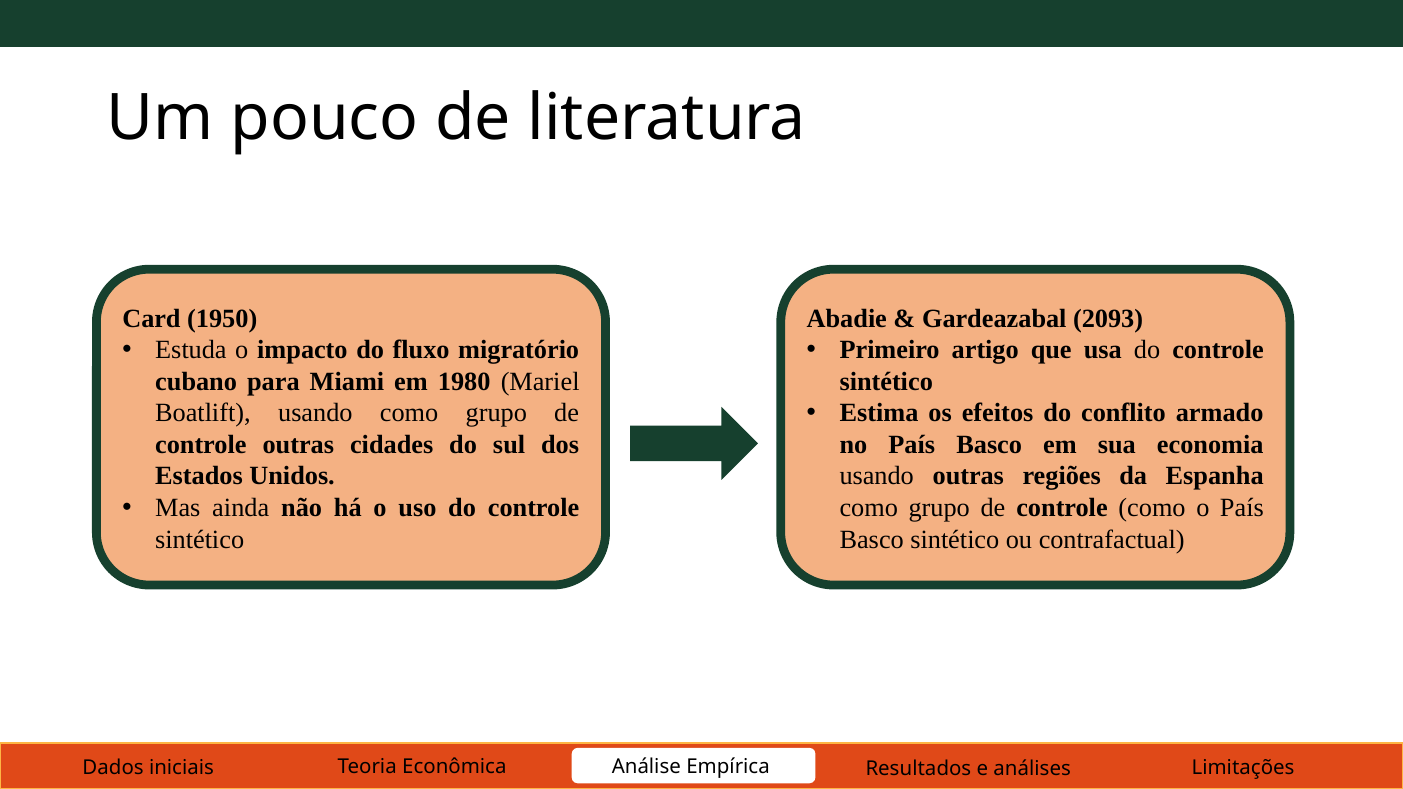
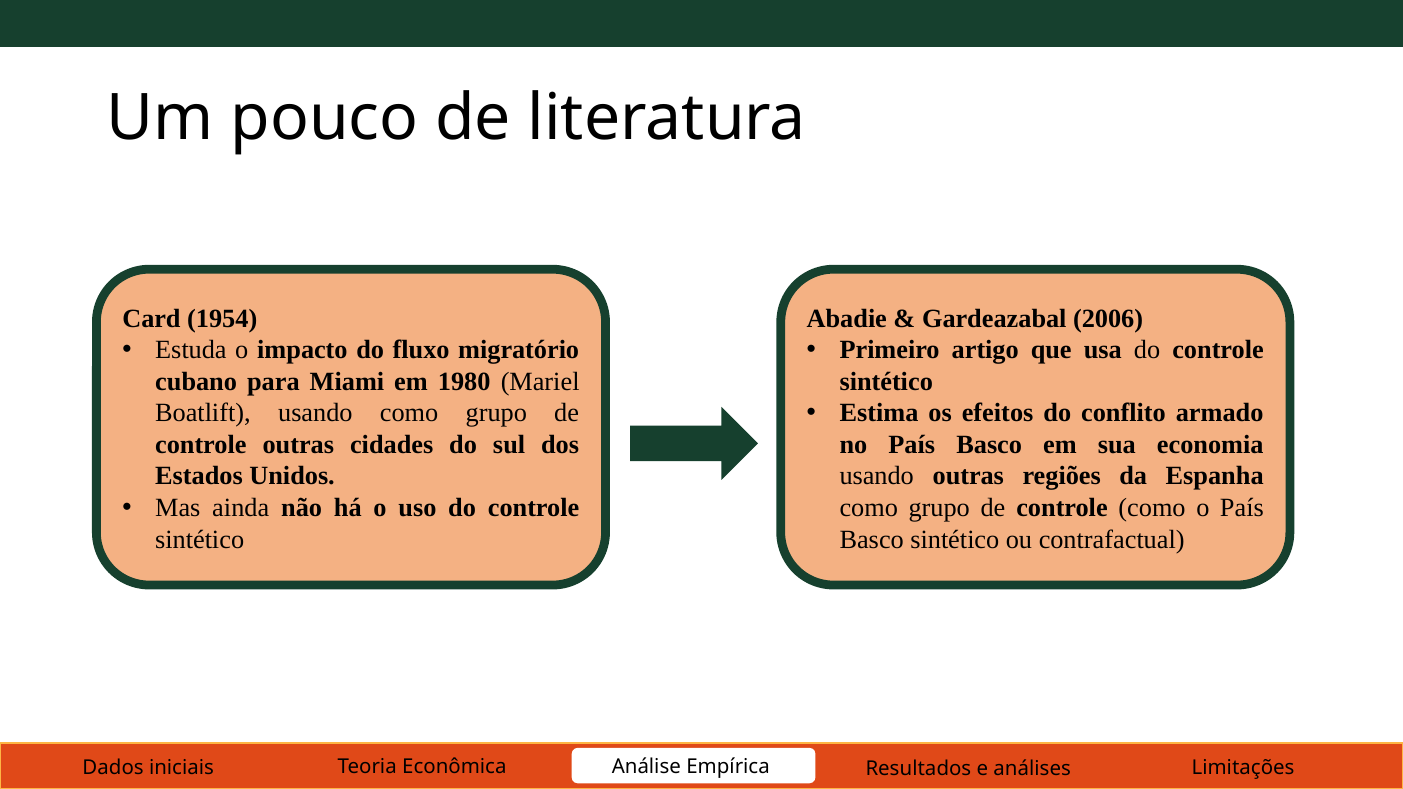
1950: 1950 -> 1954
2093: 2093 -> 2006
